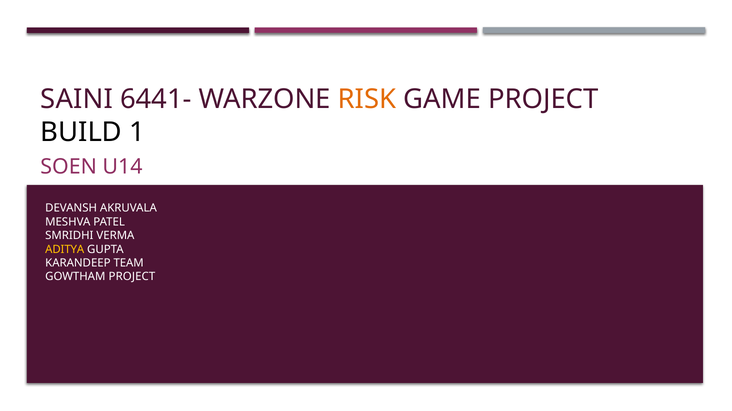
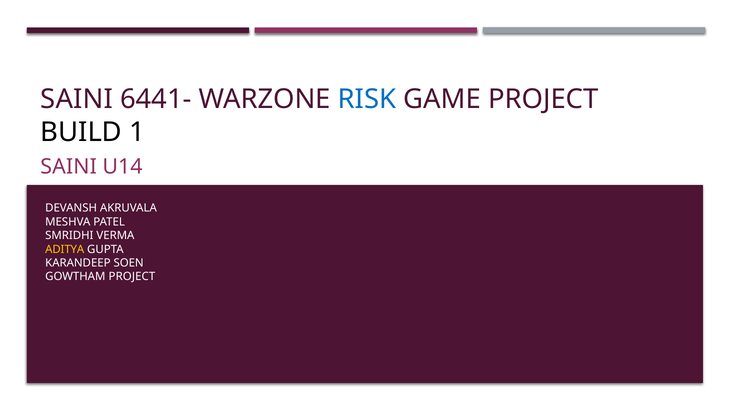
RISK colour: orange -> blue
SOEN at (69, 167): SOEN -> SAINI
TEAM: TEAM -> SOEN
